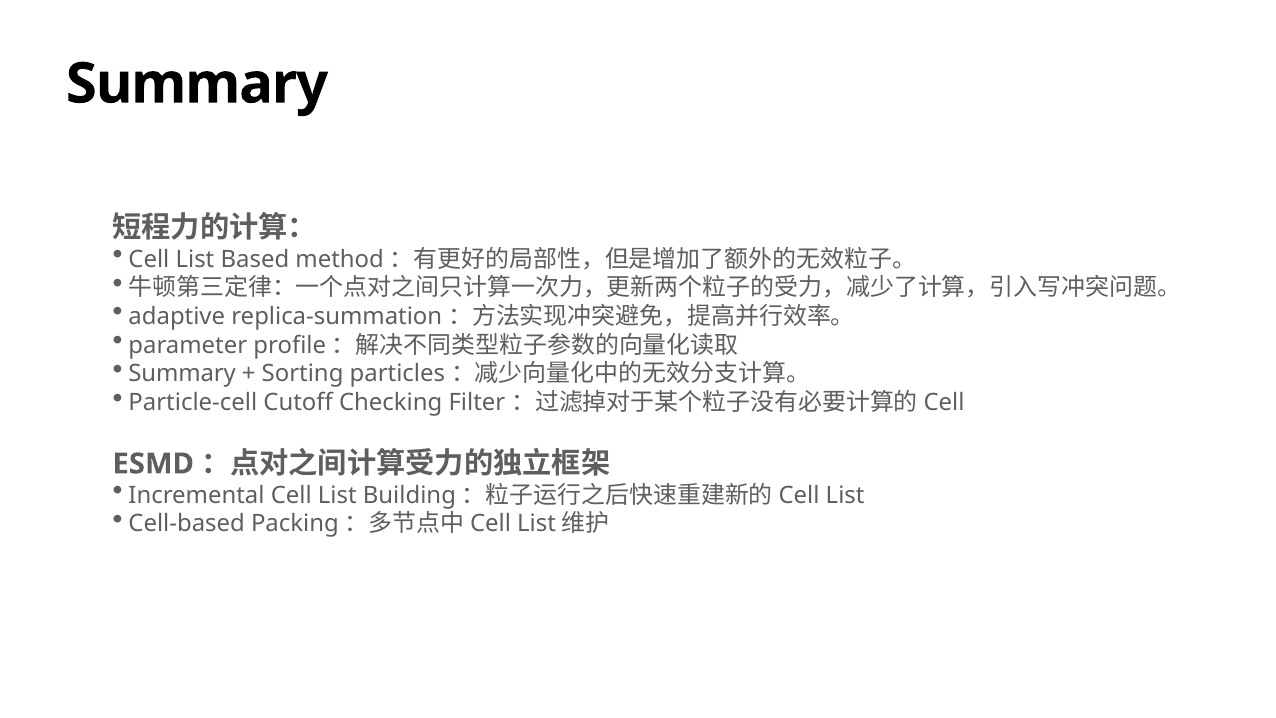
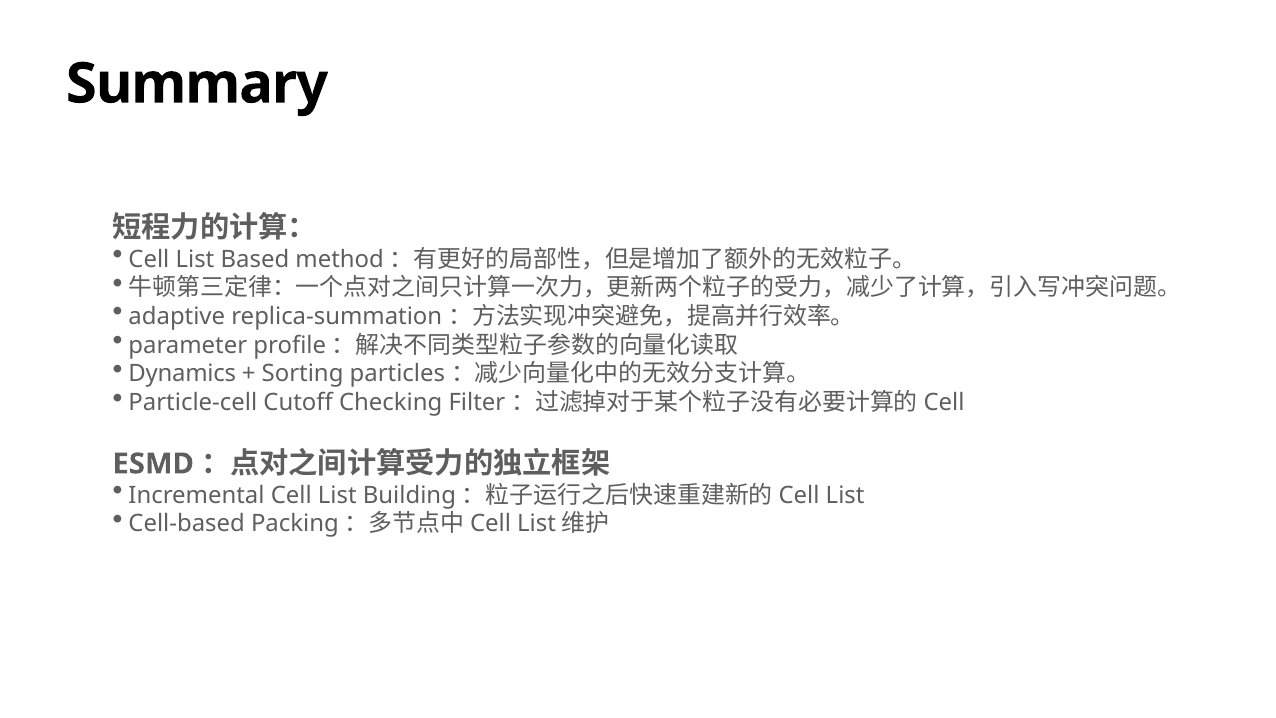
Summary at (182, 374): Summary -> Dynamics
